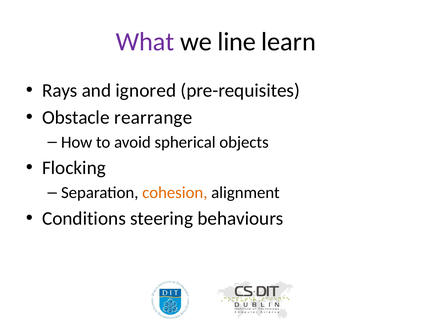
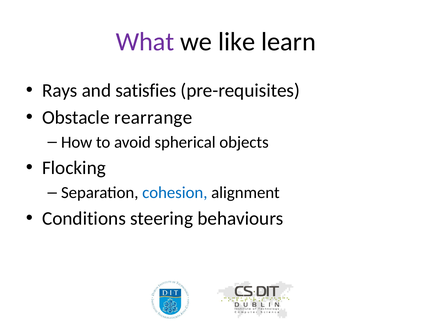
line: line -> like
ignored: ignored -> satisfies
cohesion colour: orange -> blue
